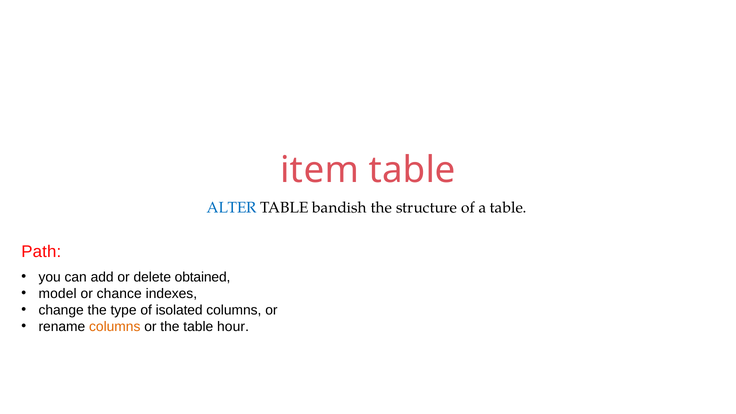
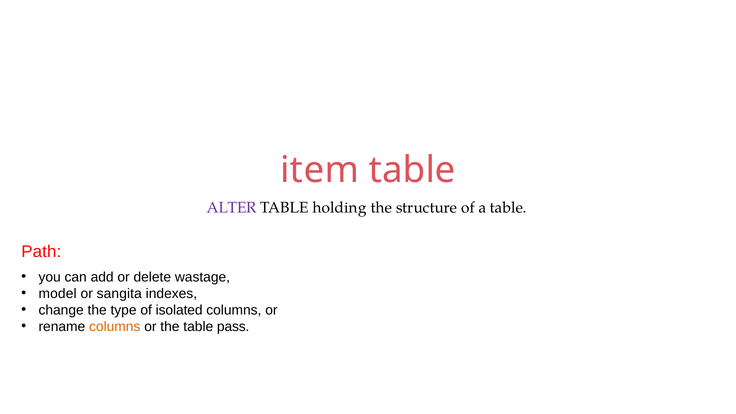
ALTER colour: blue -> purple
bandish: bandish -> holding
obtained: obtained -> wastage
chance: chance -> sangita
hour: hour -> pass
